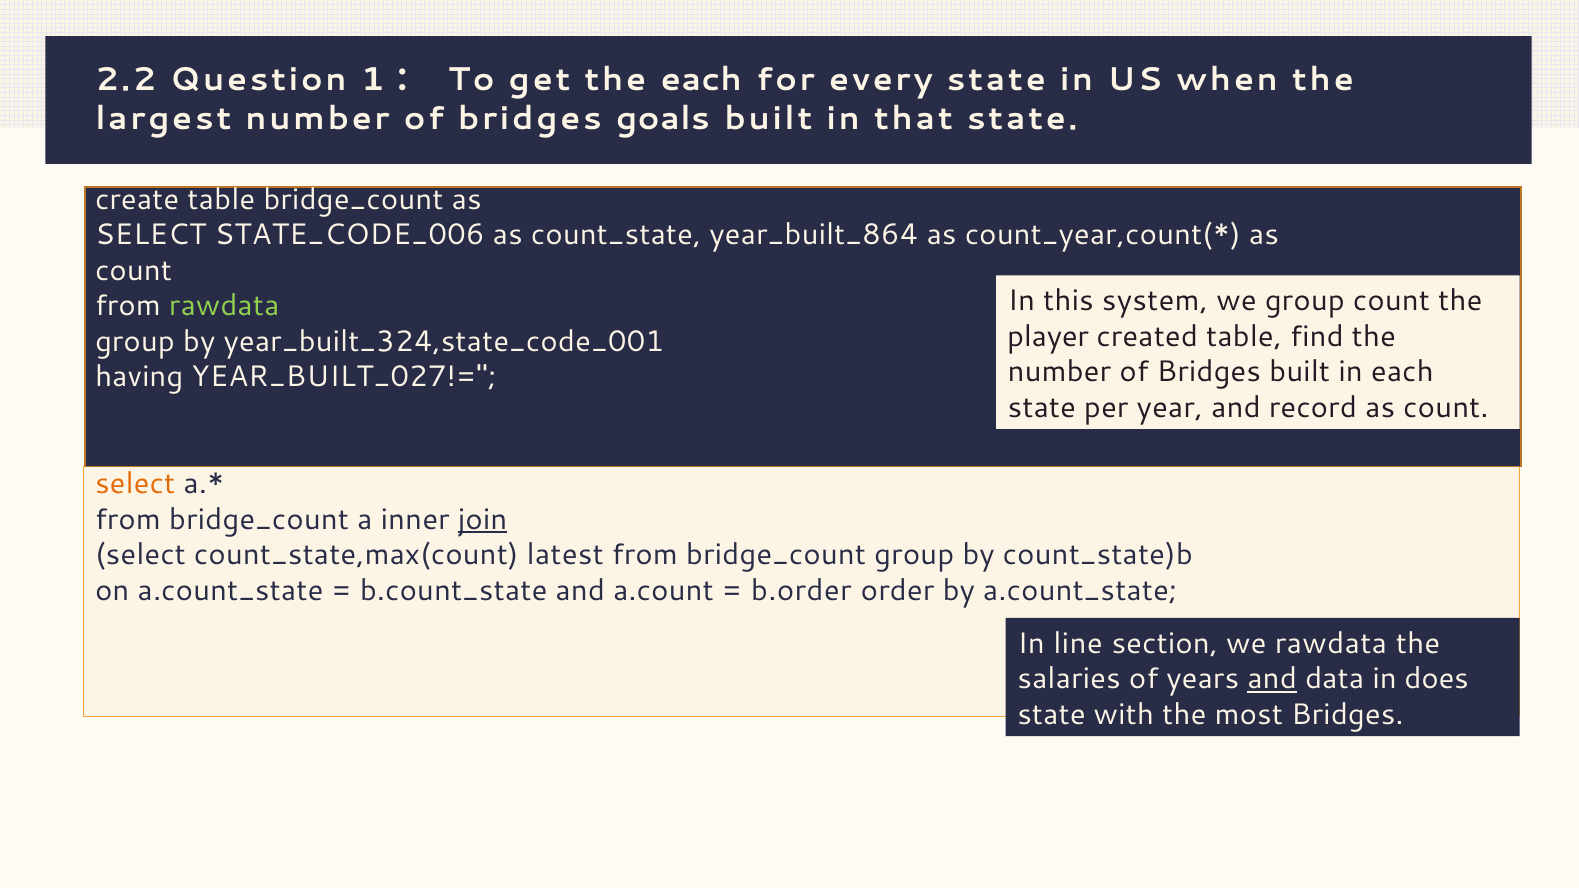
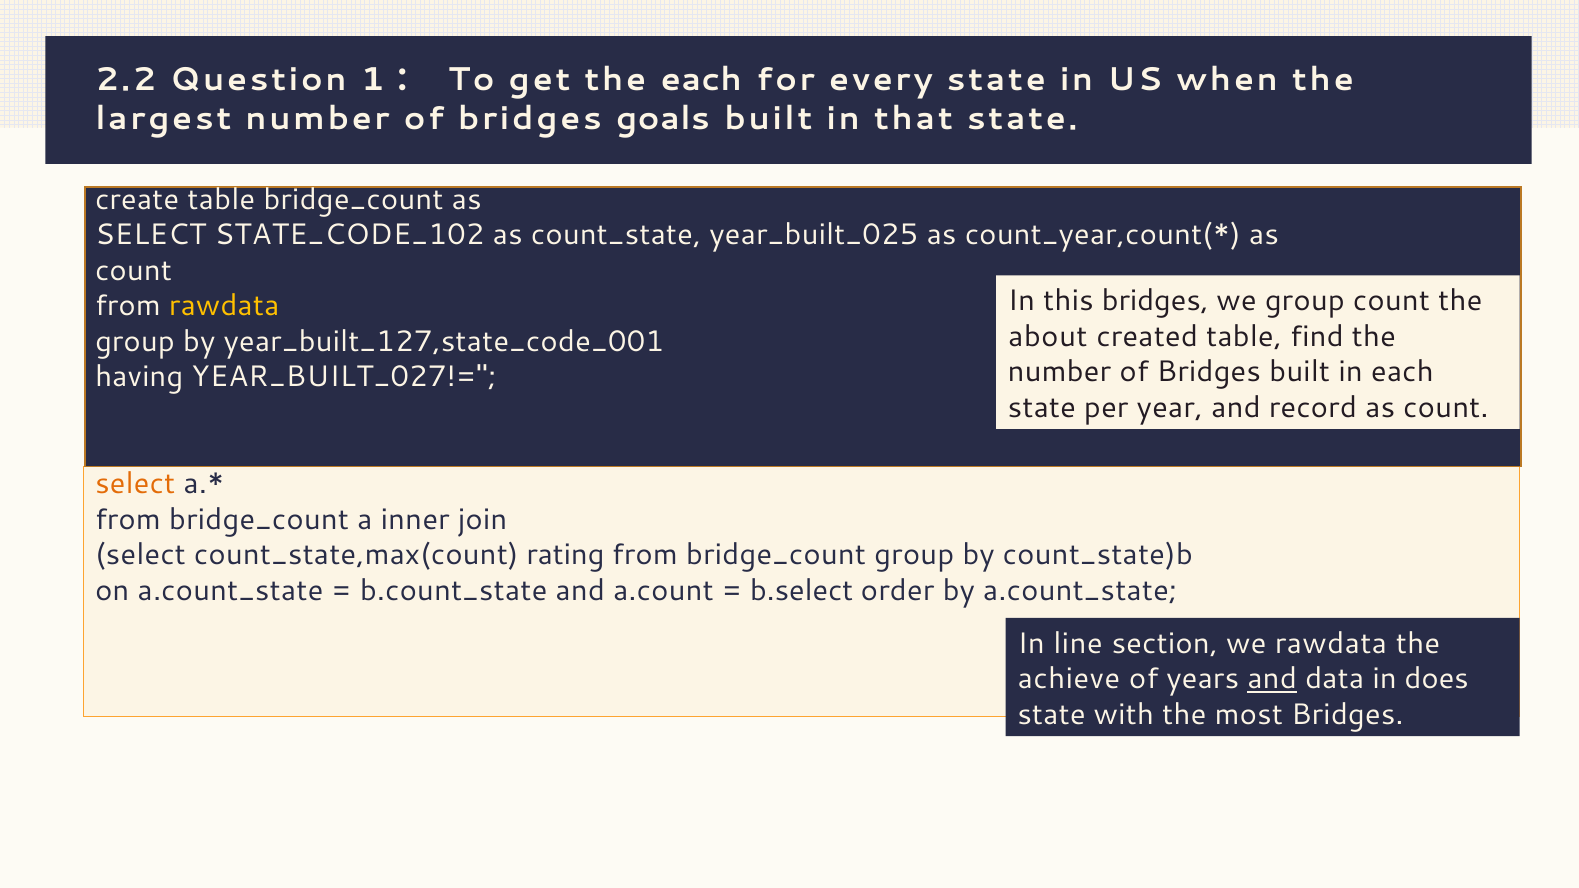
STATE_CODE_006: STATE_CODE_006 -> STATE_CODE_102
year_built_864: year_built_864 -> year_built_025
this system: system -> bridges
rawdata at (224, 306) colour: light green -> yellow
player: player -> about
year_built_324,state_code_001: year_built_324,state_code_001 -> year_built_127,state_code_001
join underline: present -> none
latest: latest -> rating
b.order: b.order -> b.select
salaries: salaries -> achieve
